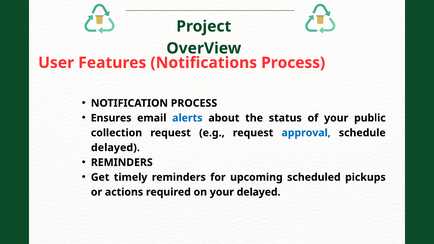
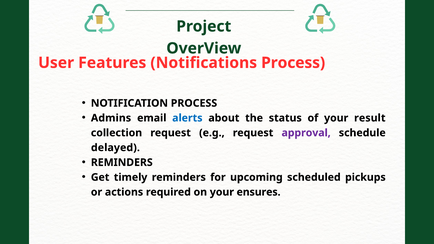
Ensures: Ensures -> Admins
public: public -> result
approval colour: blue -> purple
your delayed: delayed -> ensures
